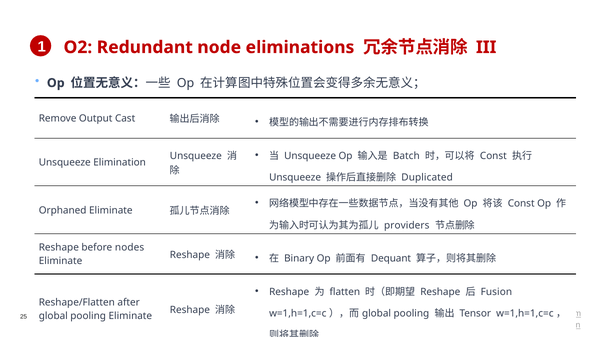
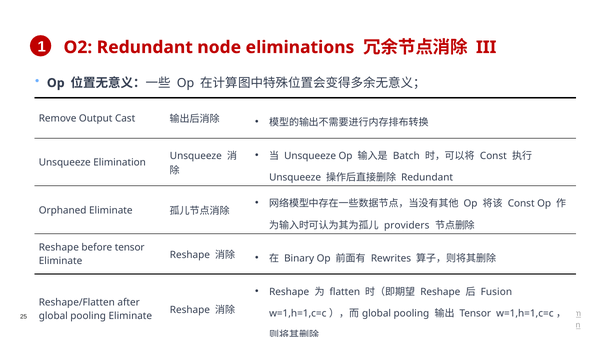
Duplicated at (427, 178): Duplicated -> Redundant
before nodes: nodes -> tensor
Dequant: Dequant -> Rewrites
